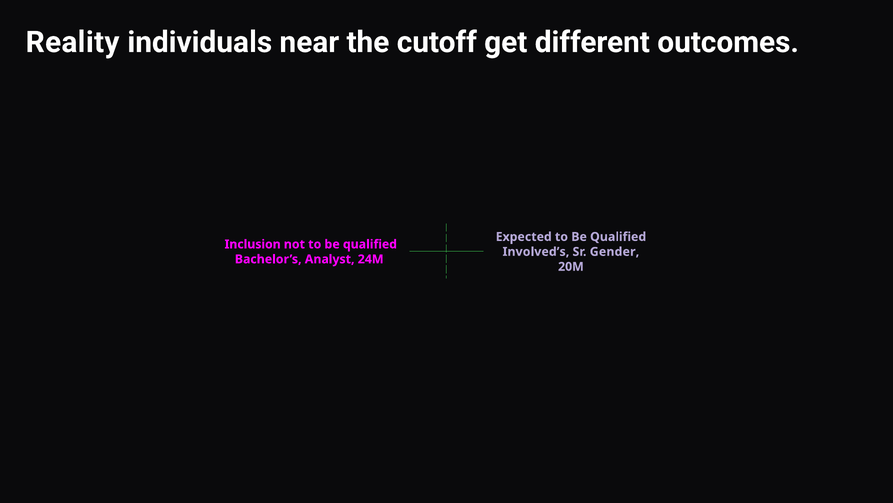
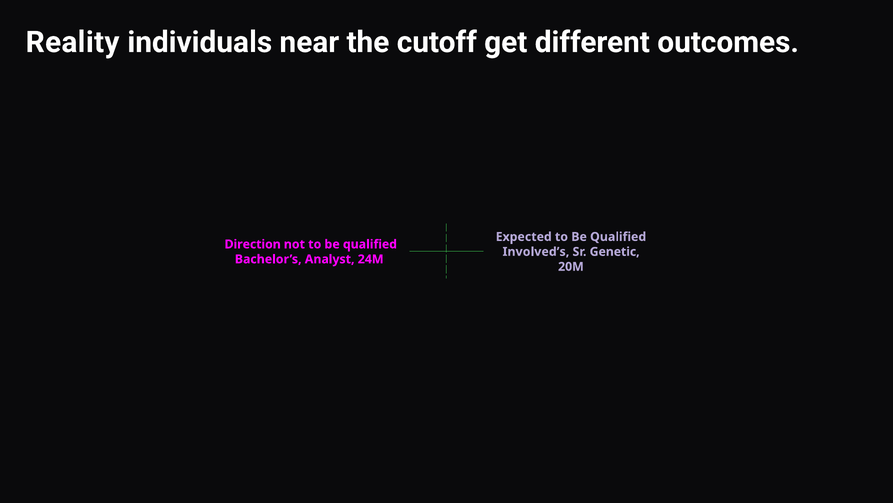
Inclusion: Inclusion -> Direction
Gender: Gender -> Genetic
